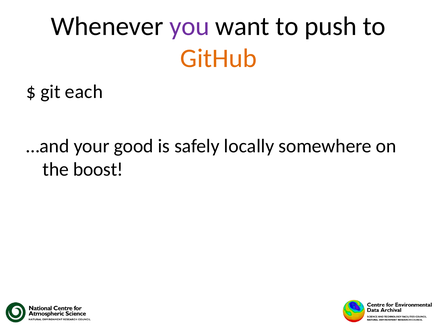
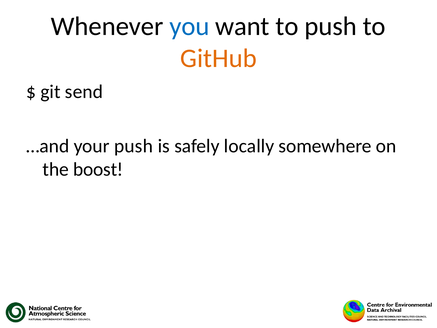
you colour: purple -> blue
each: each -> send
your good: good -> push
